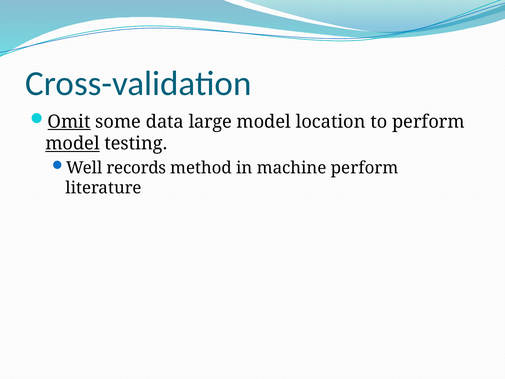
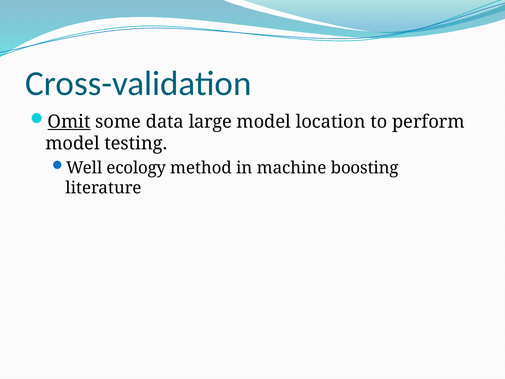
model at (73, 143) underline: present -> none
records: records -> ecology
machine perform: perform -> boosting
